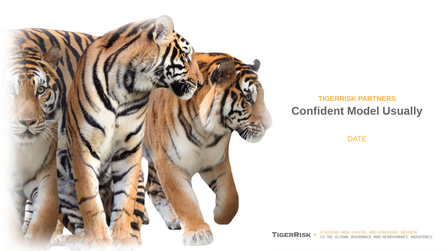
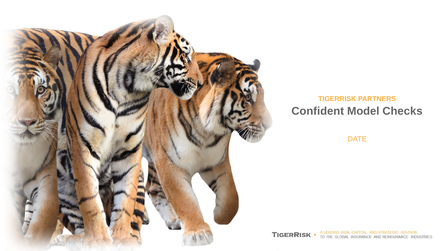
Usually: Usually -> Checks
